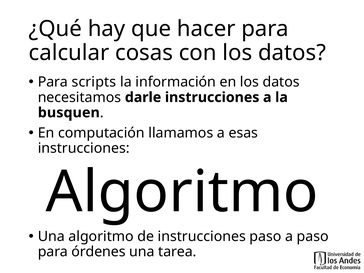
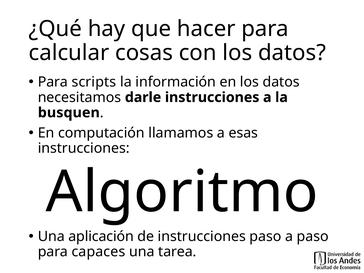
Una algoritmo: algoritmo -> aplicación
órdenes: órdenes -> capaces
